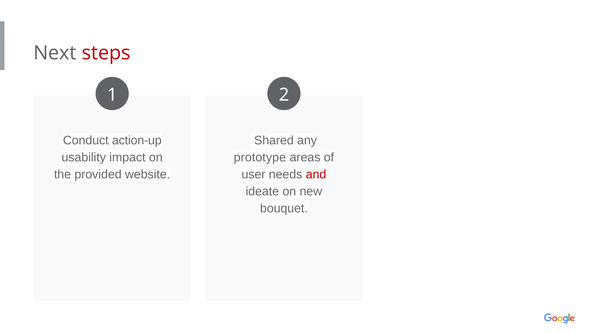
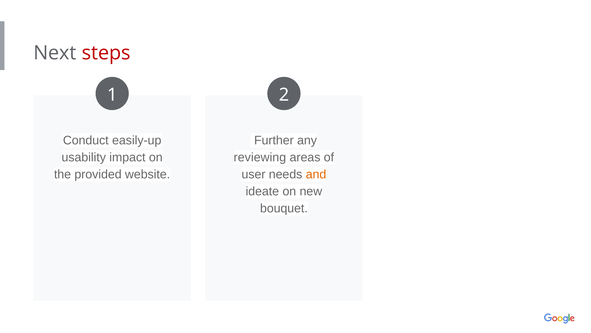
action-up: action-up -> easily-up
Shared: Shared -> Further
prototype: prototype -> reviewing
and colour: red -> orange
